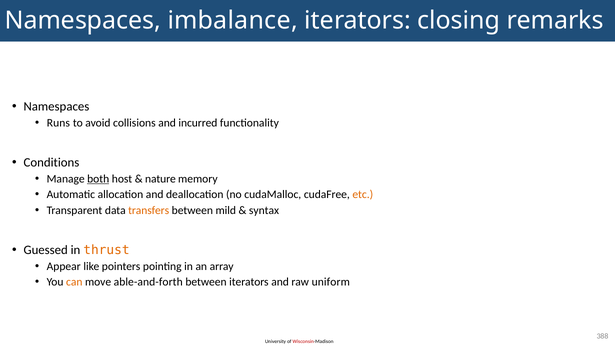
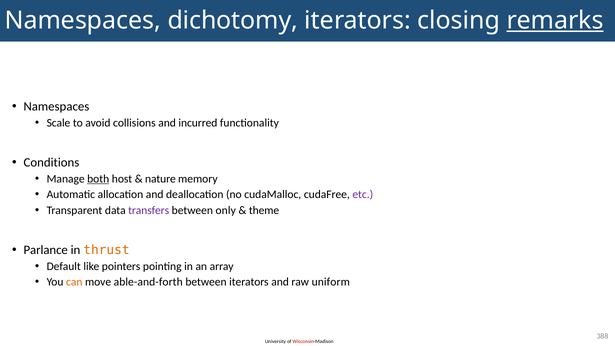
imbalance: imbalance -> dichotomy
remarks underline: none -> present
Runs: Runs -> Scale
etc colour: orange -> purple
transfers colour: orange -> purple
mild: mild -> only
syntax: syntax -> theme
Guessed: Guessed -> Parlance
Appear: Appear -> Default
